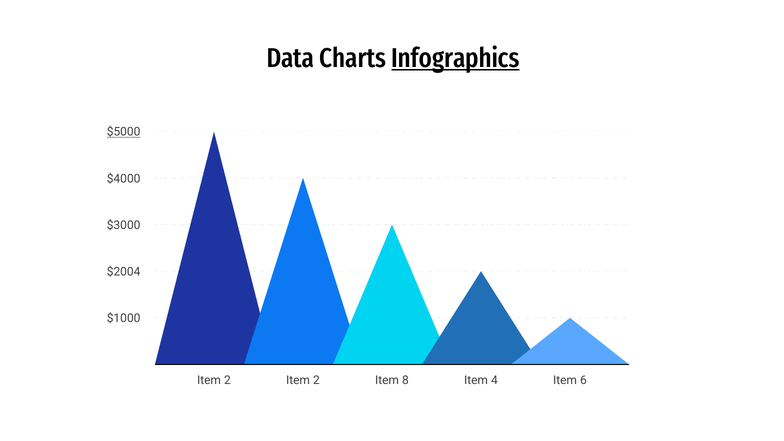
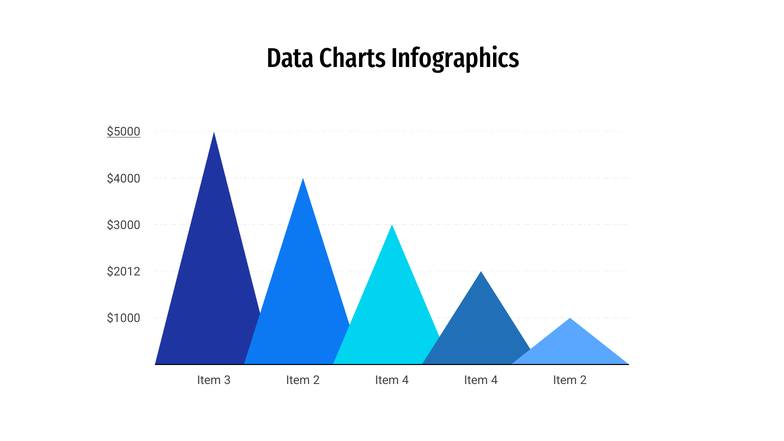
Infographics underline: present -> none
$2004: $2004 -> $2012
2 at (227, 381): 2 -> 3
2 Item 8: 8 -> 4
4 Item 6: 6 -> 2
